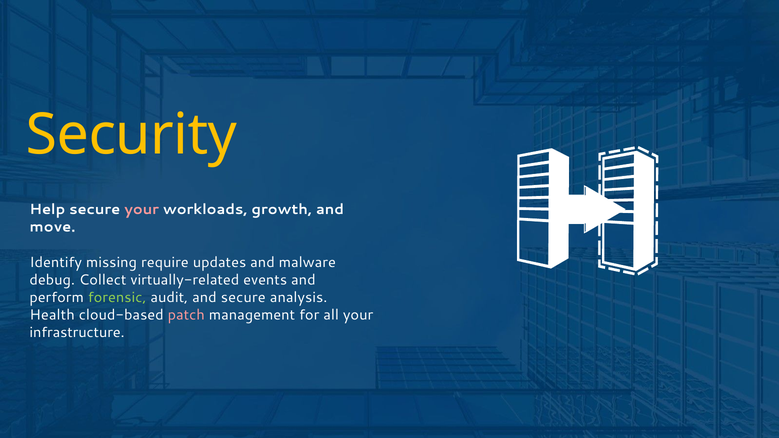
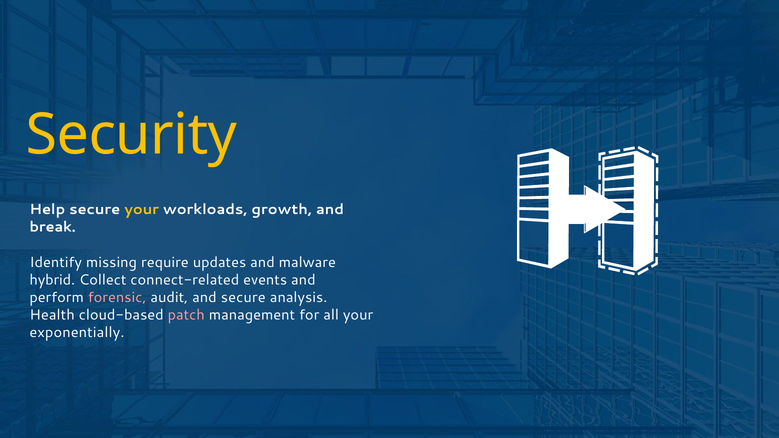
your at (142, 210) colour: pink -> yellow
move: move -> break
debug: debug -> hybrid
virtually-related: virtually-related -> connect-related
forensic colour: light green -> pink
infrastructure: infrastructure -> exponentially
